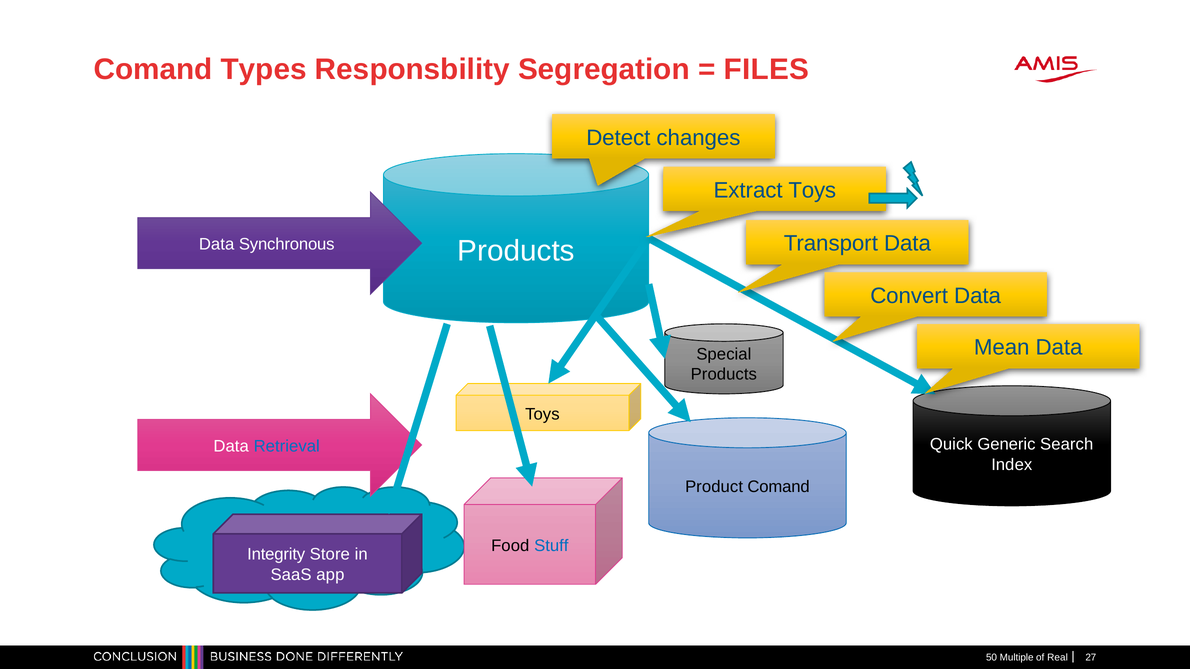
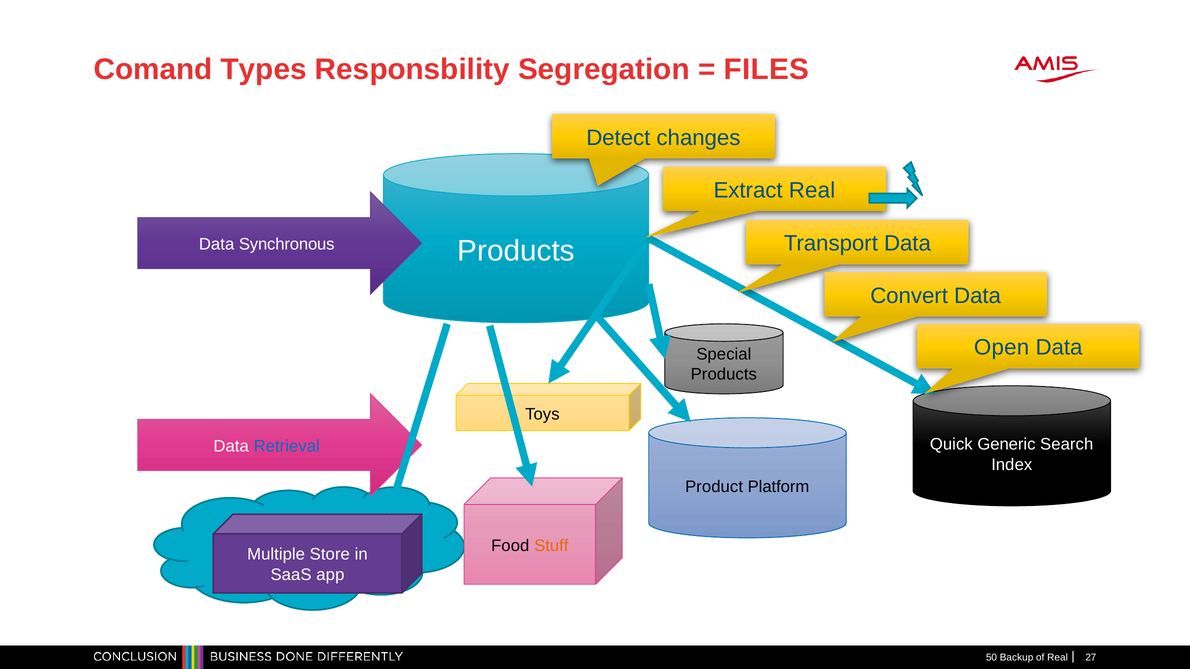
Extract Toys: Toys -> Real
Mean: Mean -> Open
Product Comand: Comand -> Platform
Stuff colour: blue -> orange
Integrity: Integrity -> Multiple
Multiple: Multiple -> Backup
